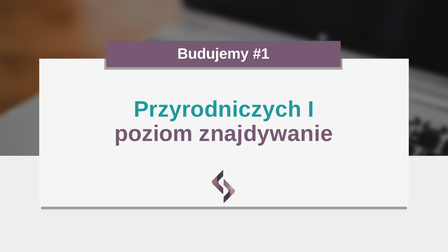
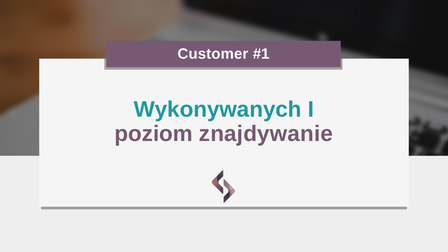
Budujemy: Budujemy -> Customer
Przyrodniczych: Przyrodniczych -> Wykonywanych
